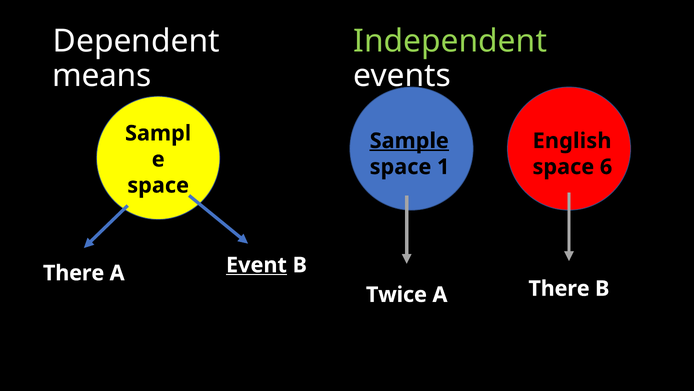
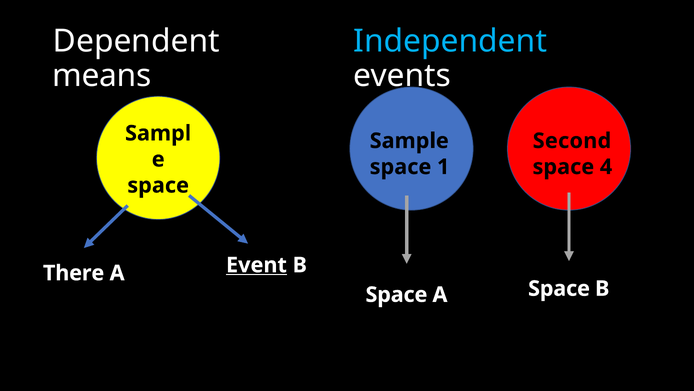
Independent colour: light green -> light blue
Sample underline: present -> none
English: English -> Second
6: 6 -> 4
Twice at (396, 294): Twice -> Space
A There: There -> Space
